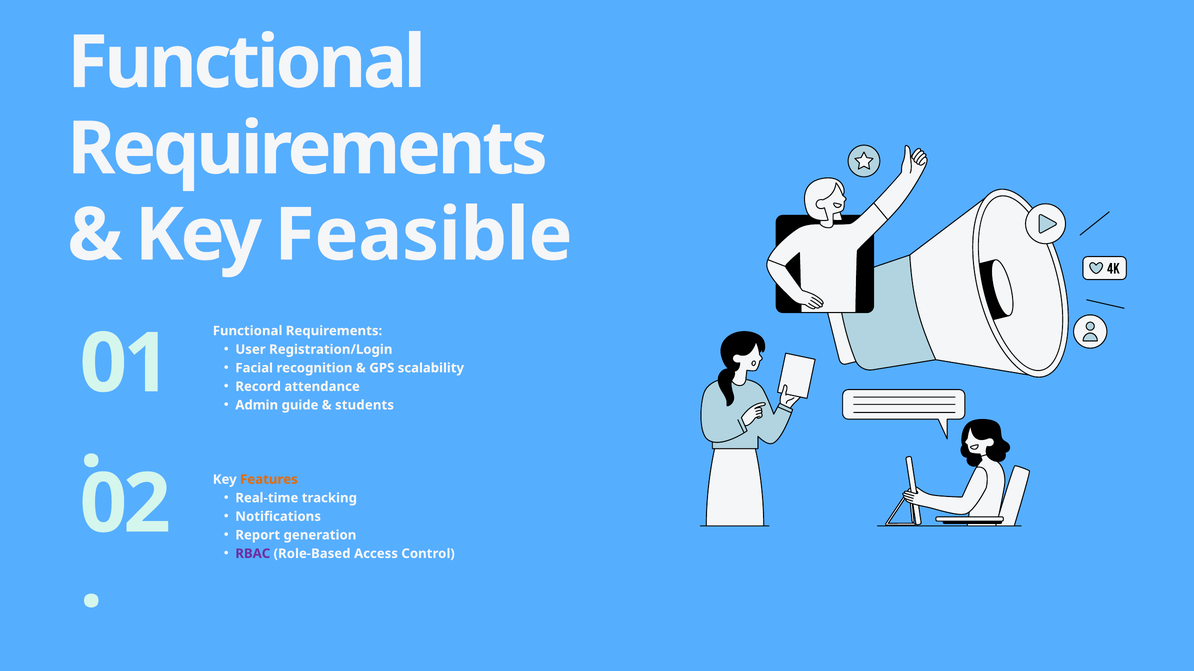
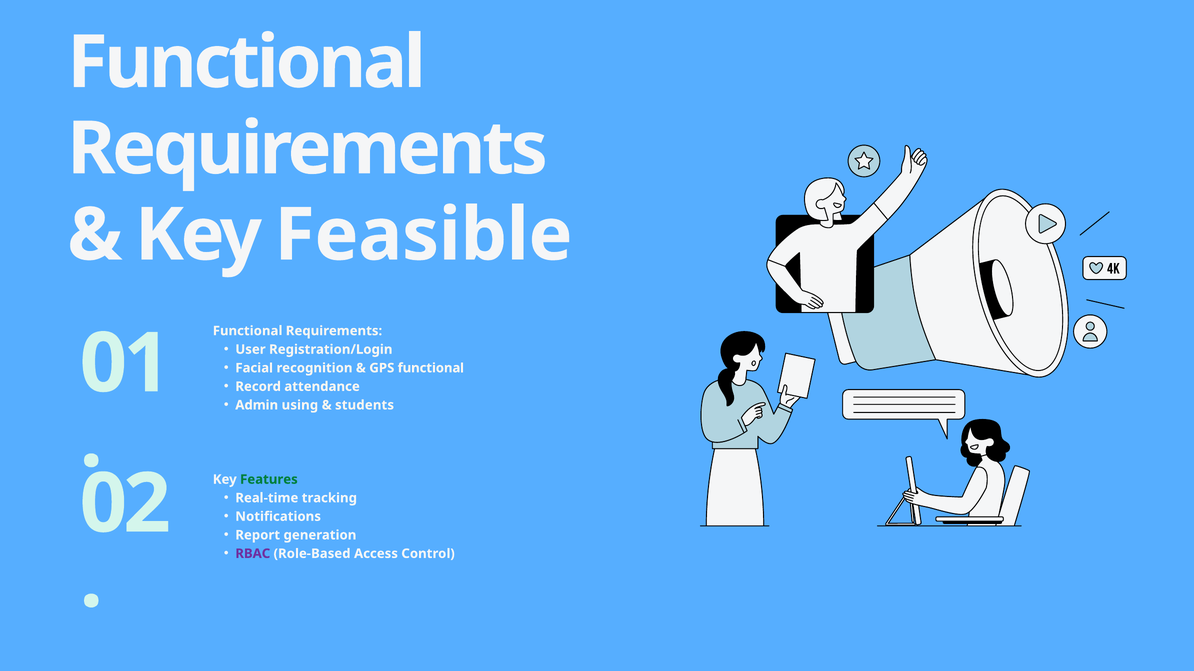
GPS scalability: scalability -> functional
guide: guide -> using
Features colour: orange -> green
